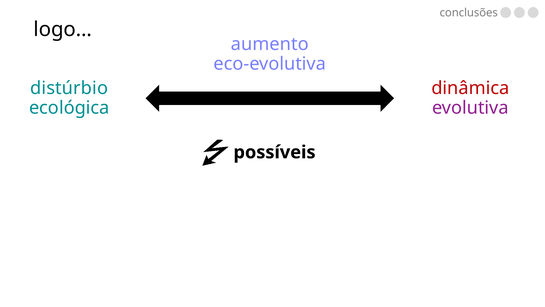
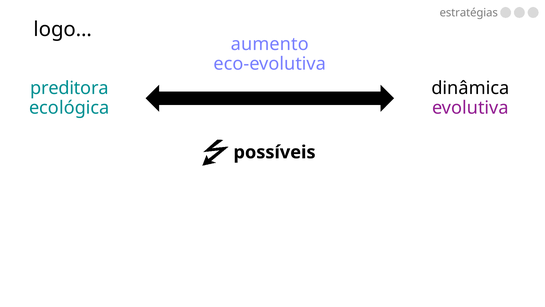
conclusões: conclusões -> estratégias
distúrbio: distúrbio -> preditora
dinâmica colour: red -> black
